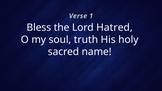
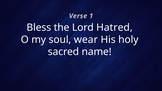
truth: truth -> wear
